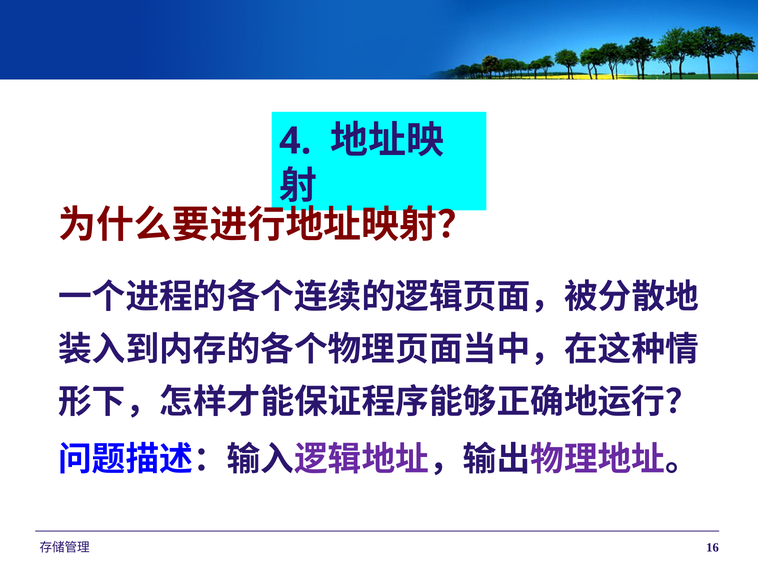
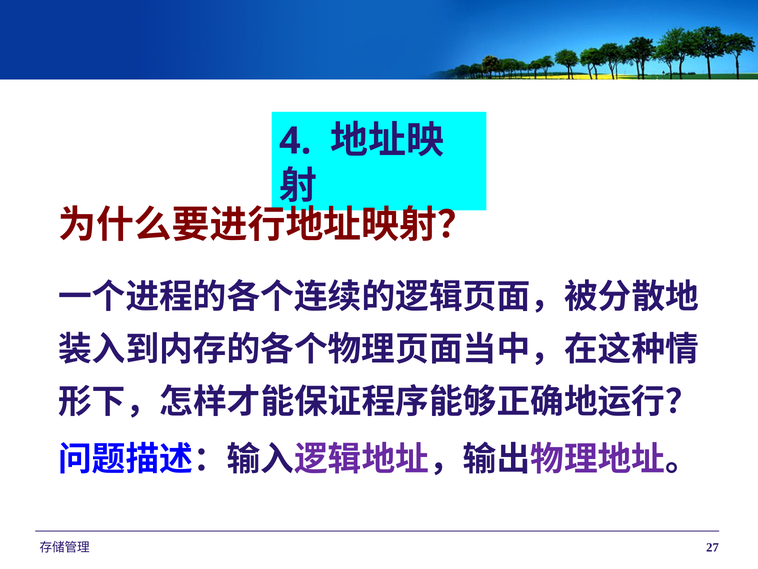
16: 16 -> 27
